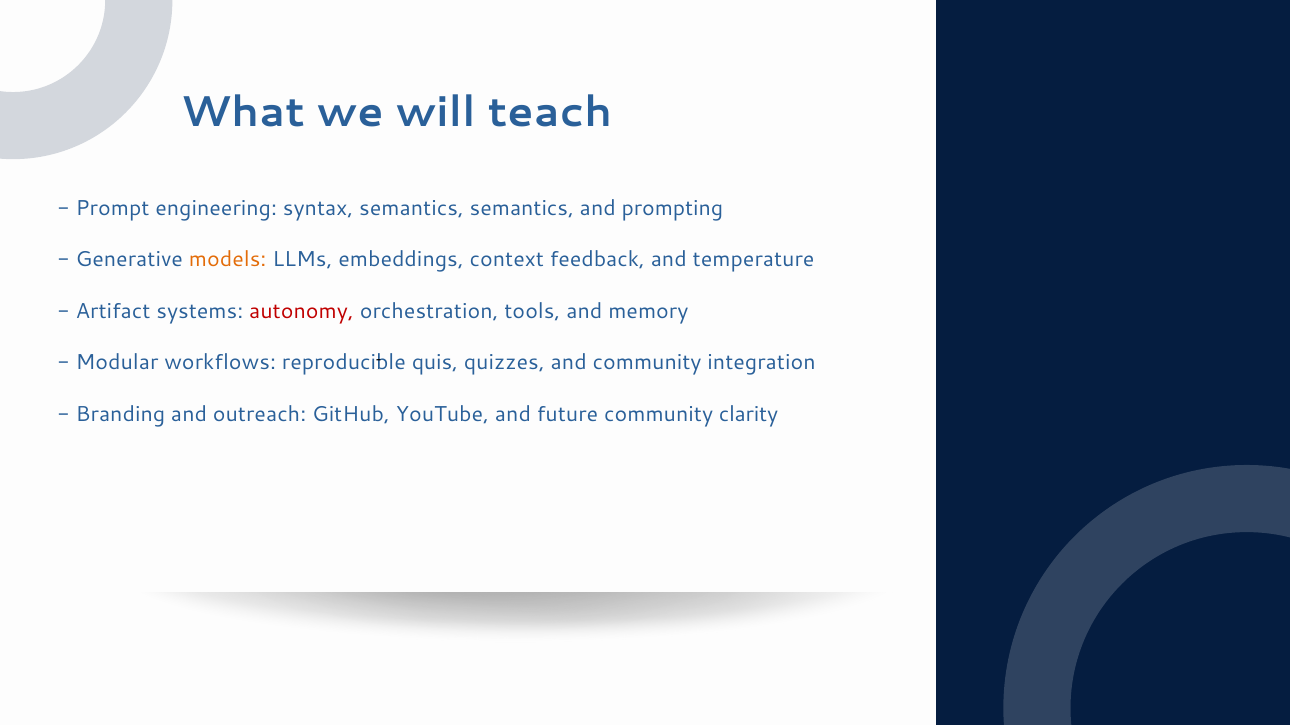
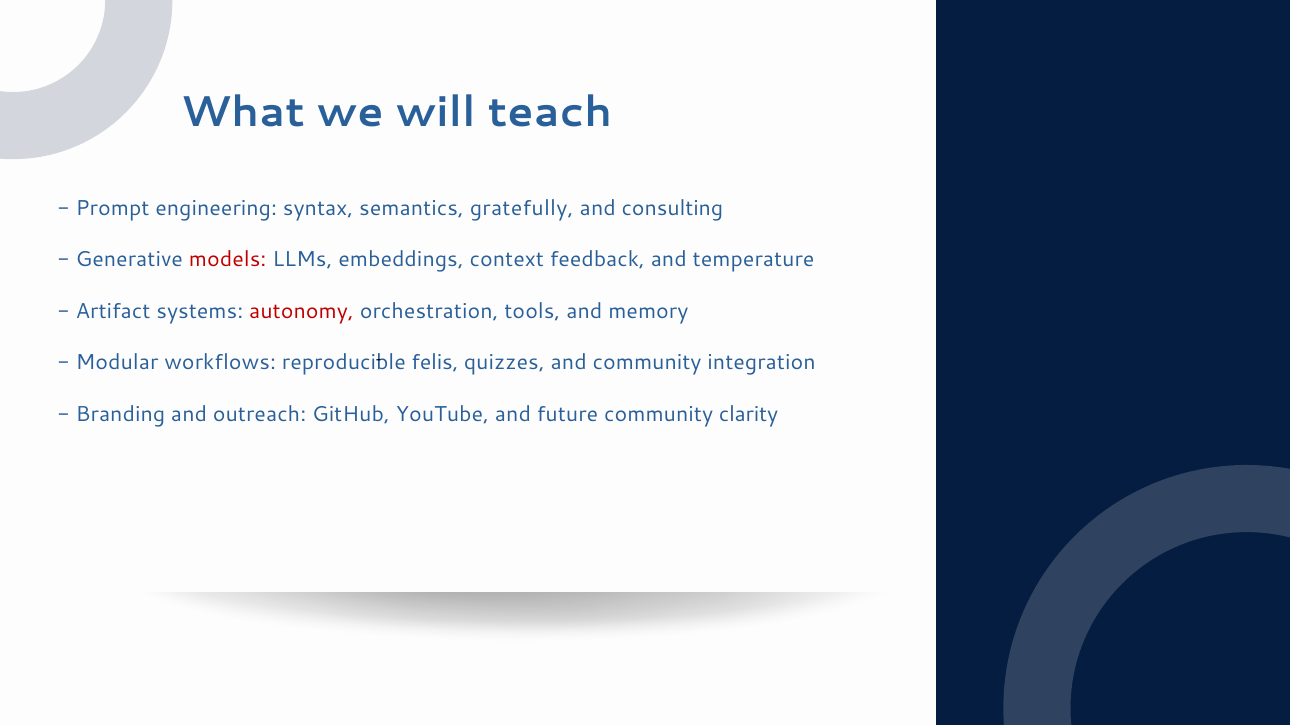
semantics semantics: semantics -> gratefully
prompting: prompting -> consulting
models colour: orange -> red
quis: quis -> felis
